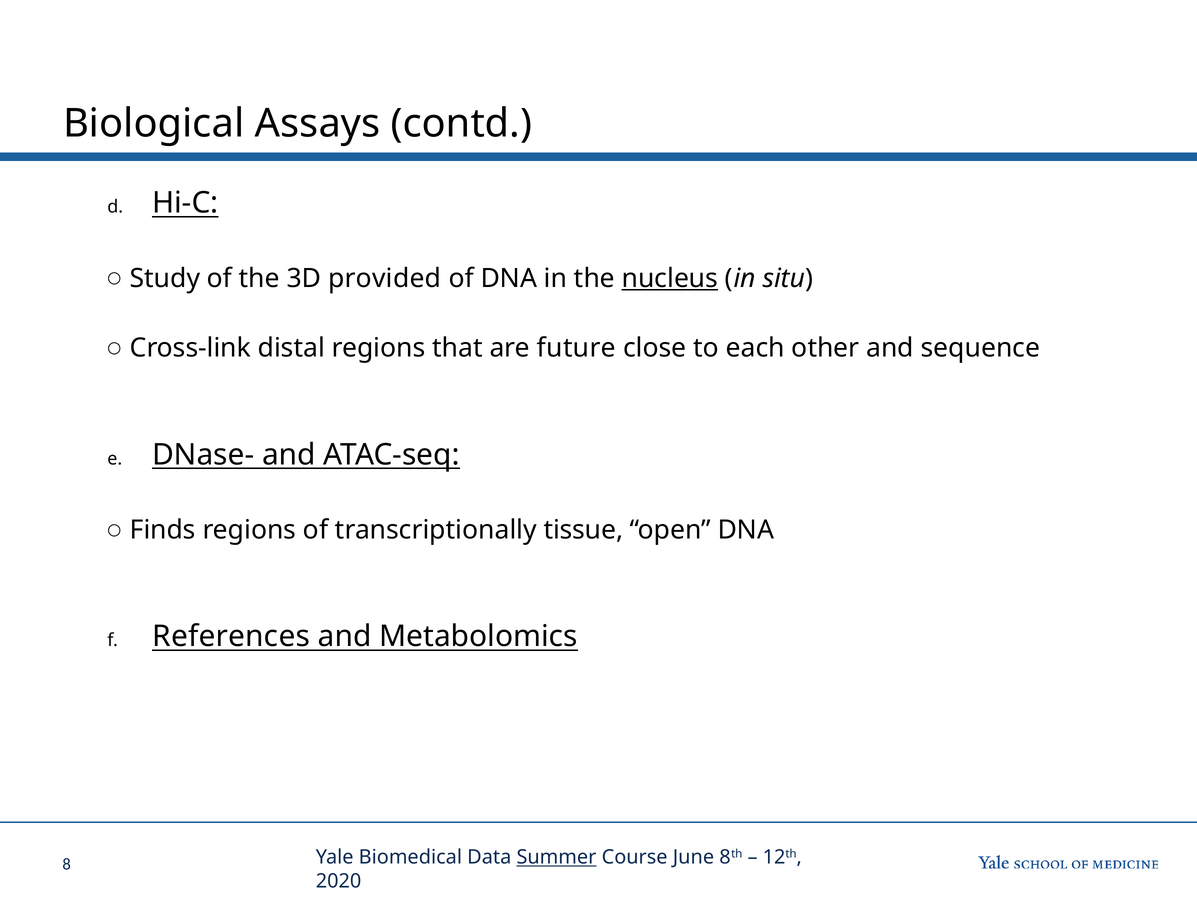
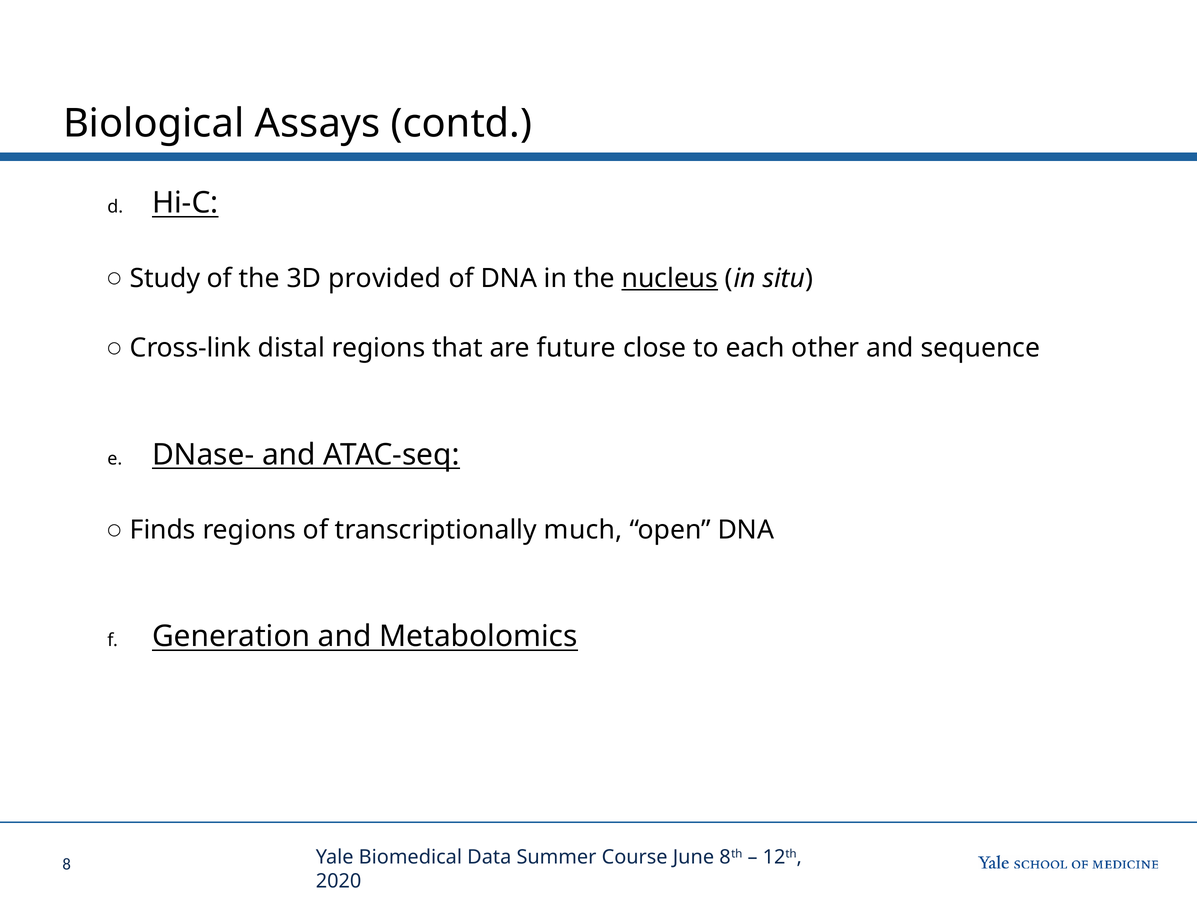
tissue: tissue -> much
References: References -> Generation
Summer underline: present -> none
